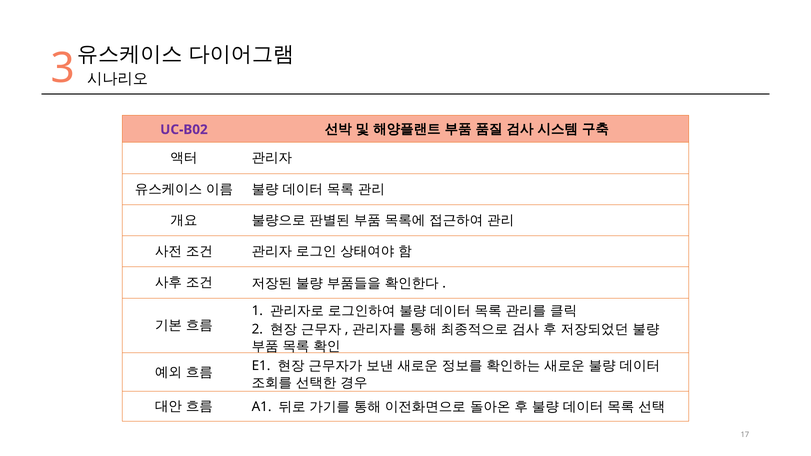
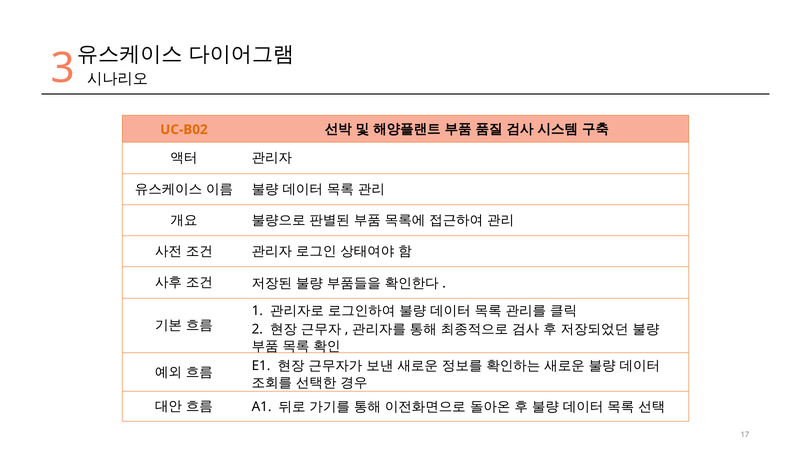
UC-B02 colour: purple -> orange
